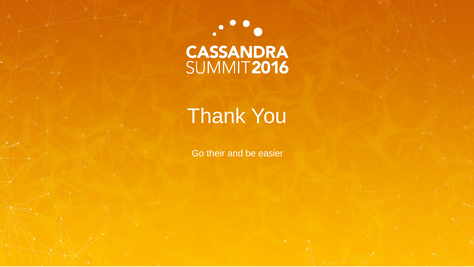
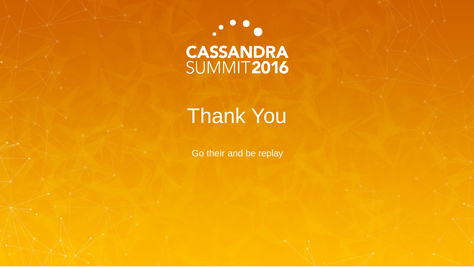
easier: easier -> replay
